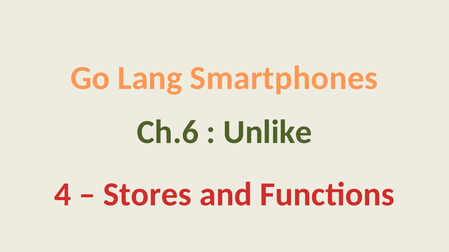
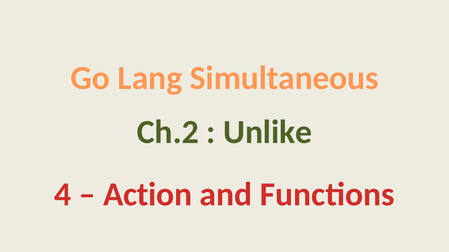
Smartphones: Smartphones -> Simultaneous
Ch.6: Ch.6 -> Ch.2
Stores: Stores -> Action
